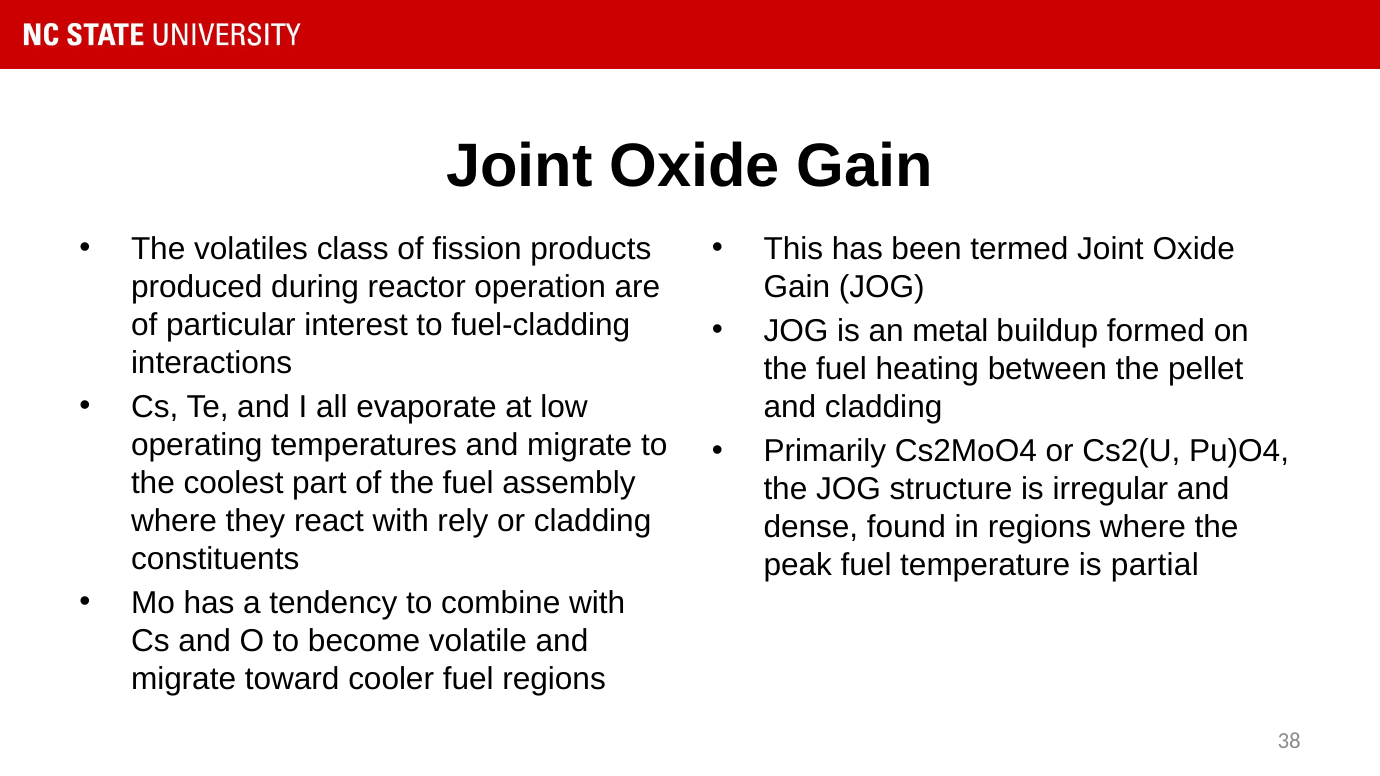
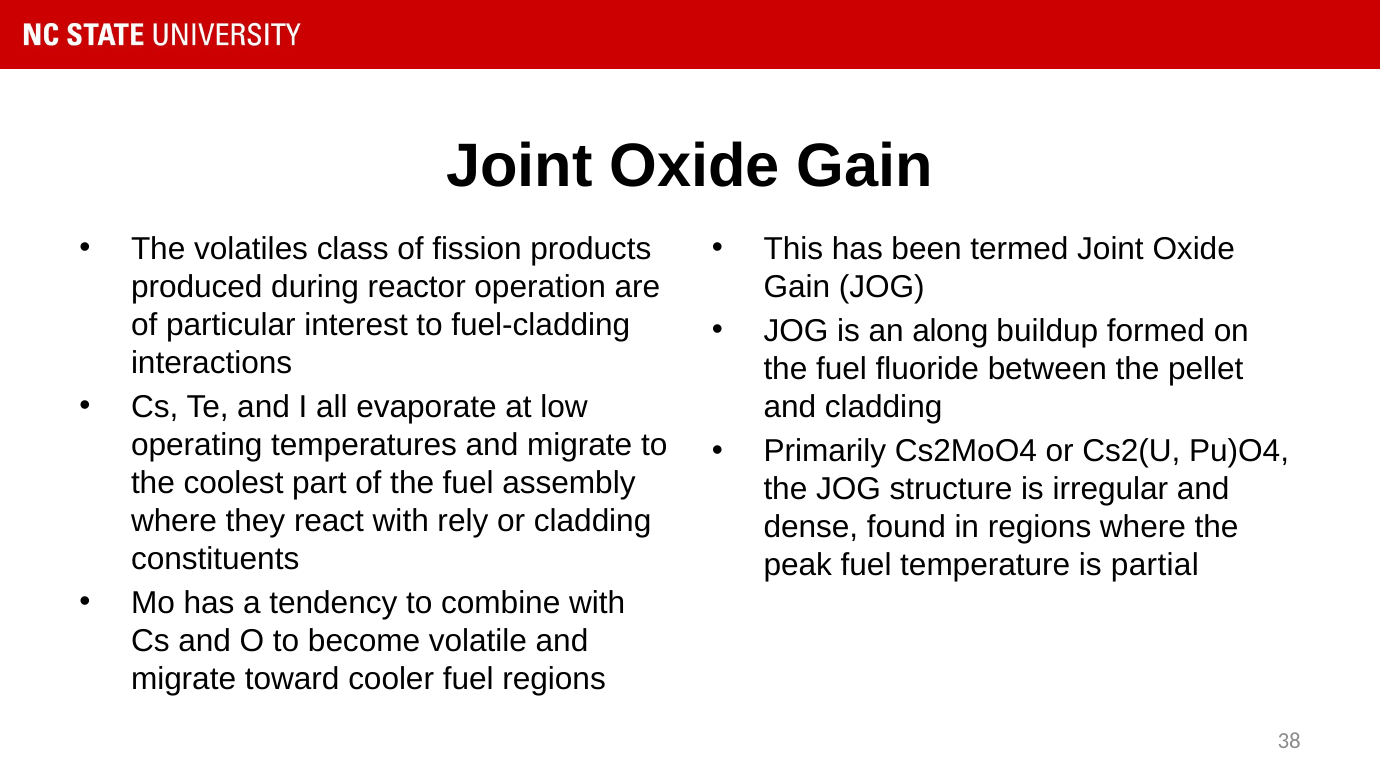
metal: metal -> along
heating: heating -> fluoride
